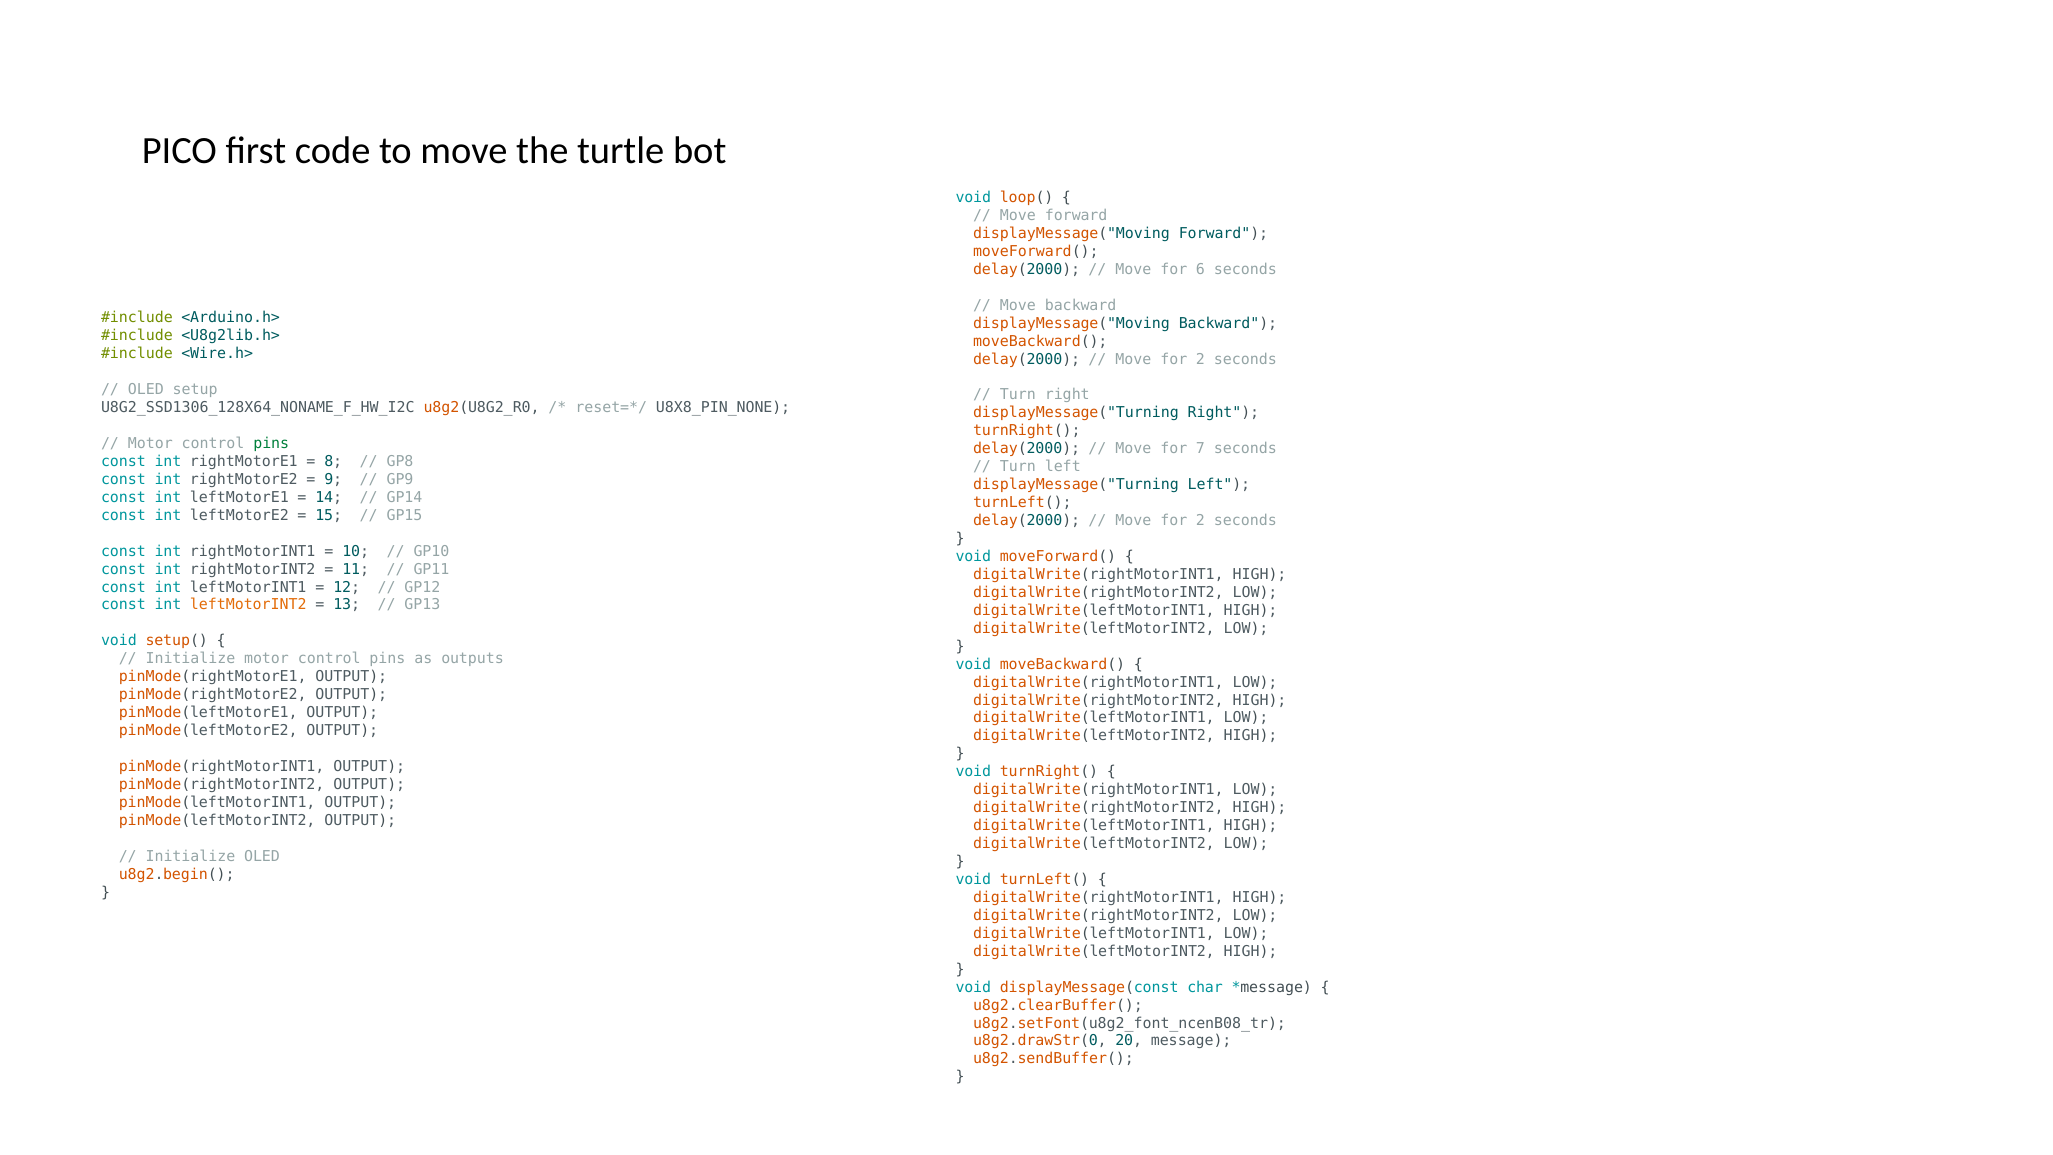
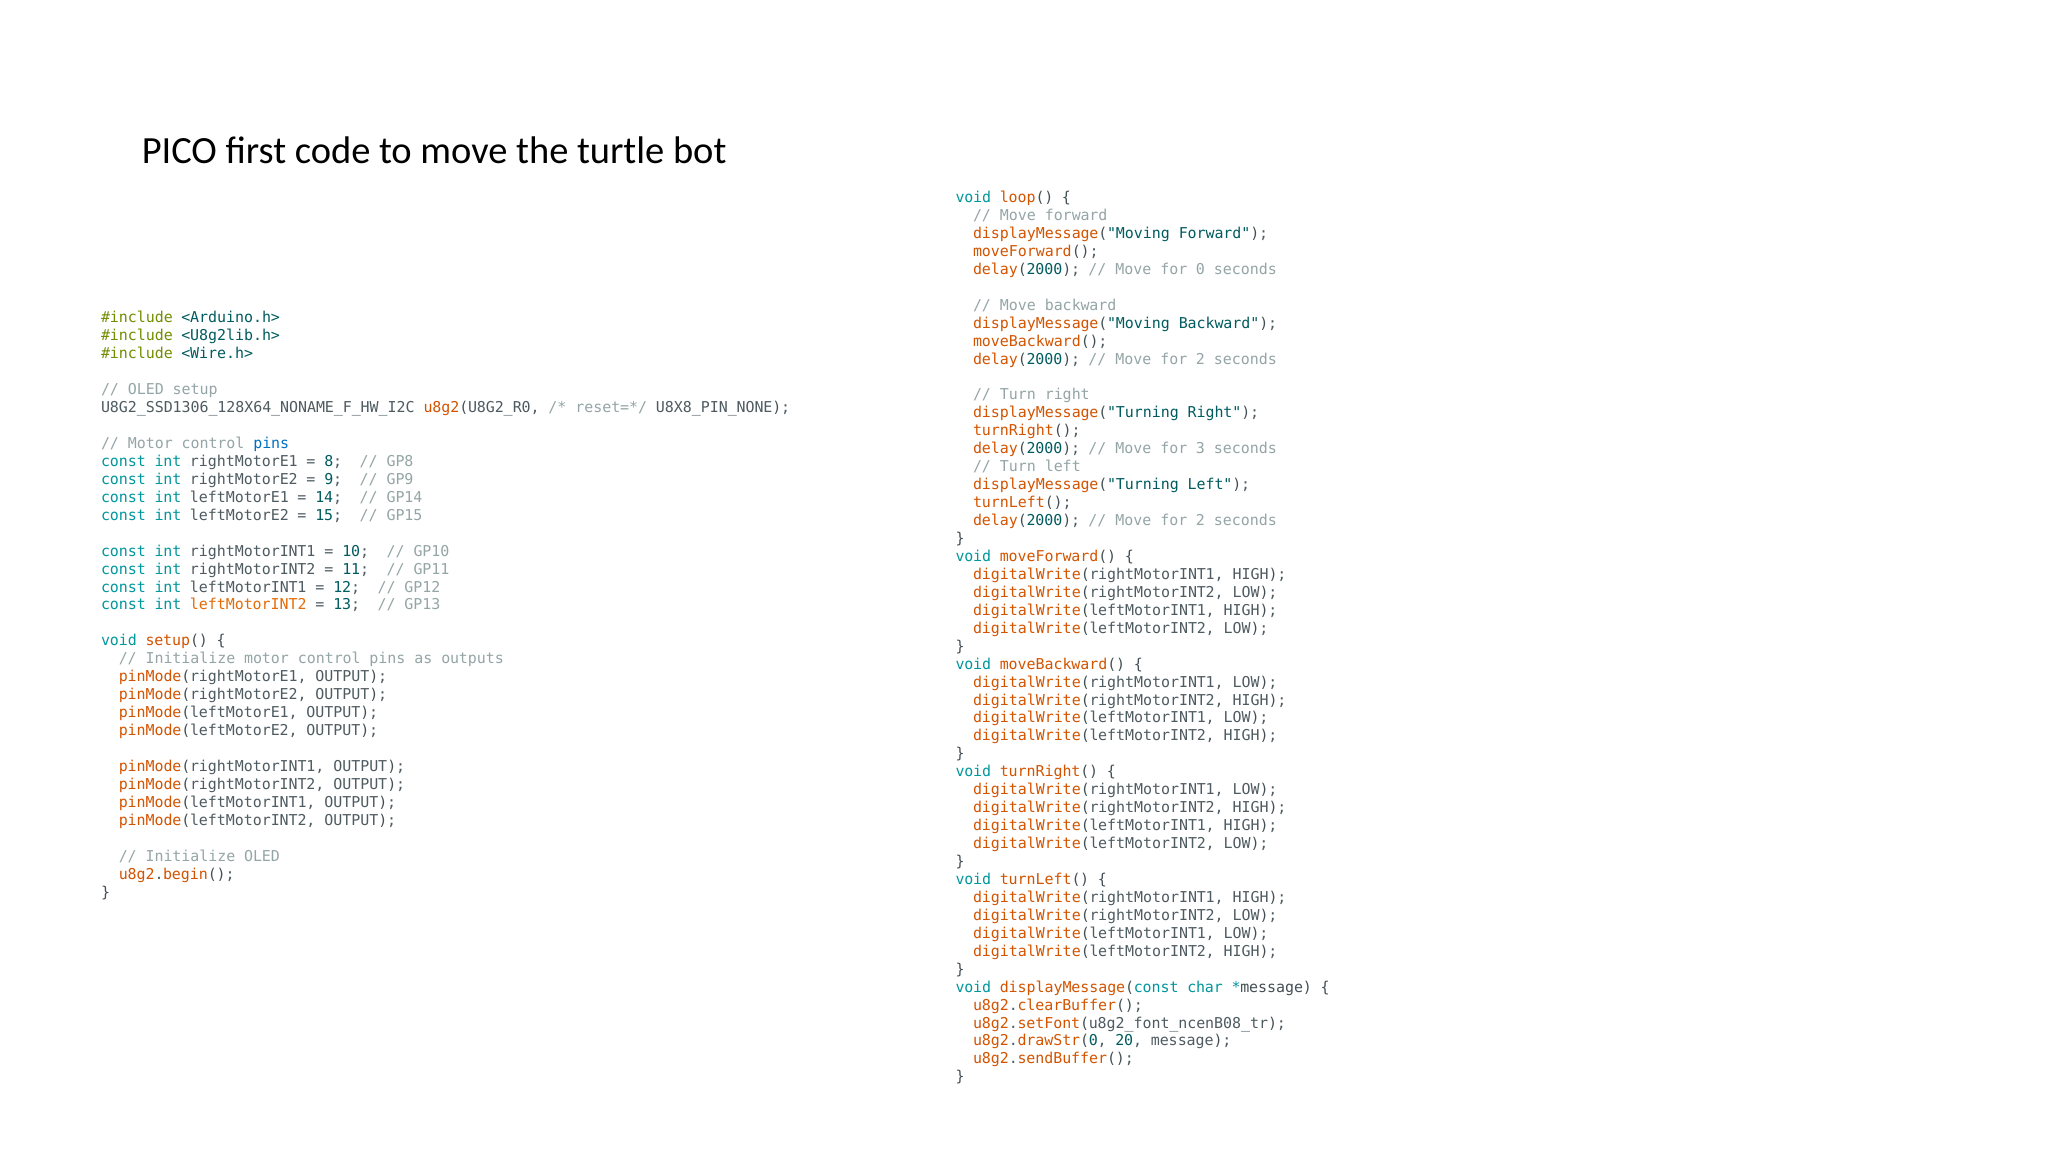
6: 6 -> 0
pins at (271, 443) colour: green -> blue
7: 7 -> 3
